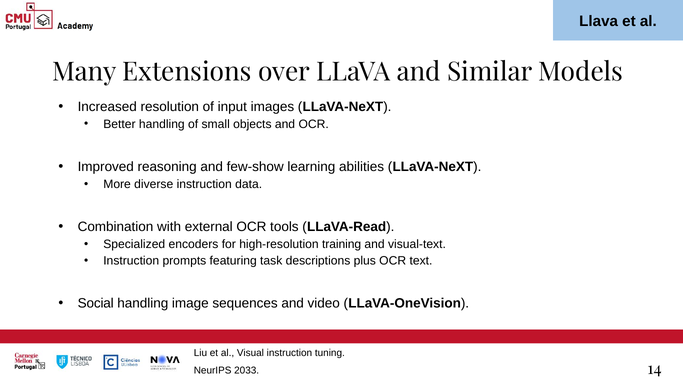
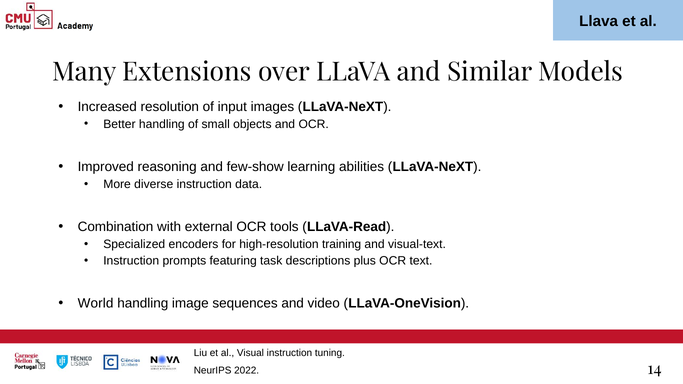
Social: Social -> World
2033: 2033 -> 2022
